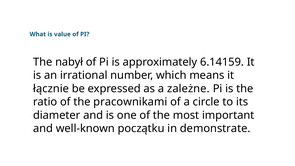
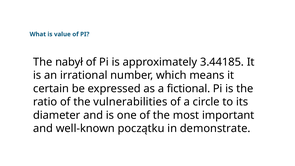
6.14159: 6.14159 -> 3.44185
łącznie: łącznie -> certain
zależne: zależne -> fictional
pracownikami: pracownikami -> vulnerabilities
